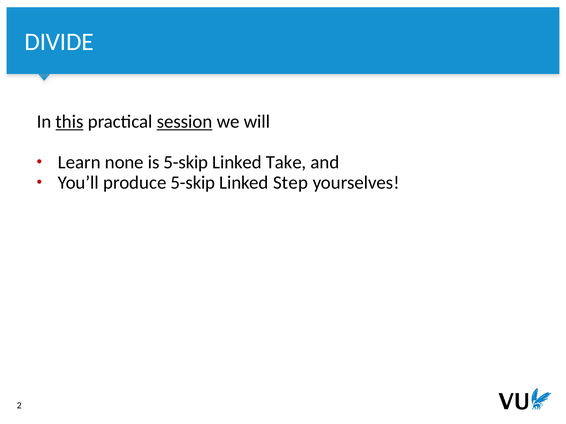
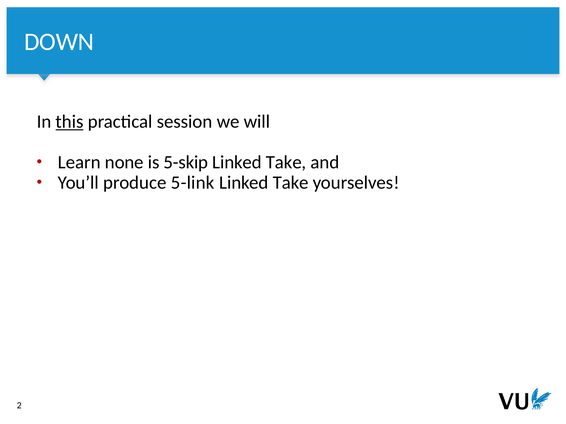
DIVIDE: DIVIDE -> DOWN
session underline: present -> none
produce 5-skip: 5-skip -> 5-link
Step at (291, 183): Step -> Take
